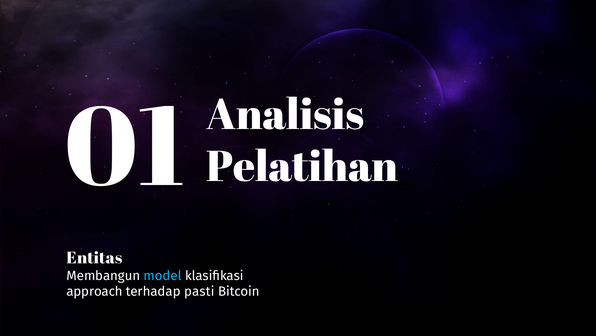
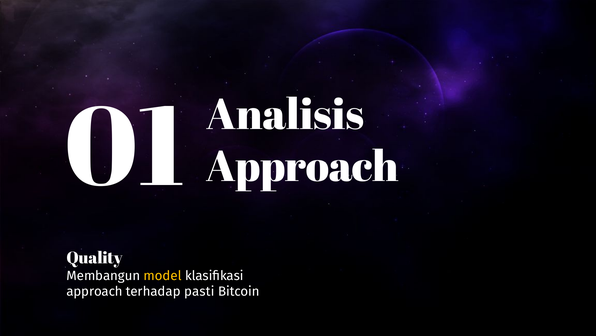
Pelatihan at (302, 166): Pelatihan -> Approach
Entitas: Entitas -> Quality
model colour: light blue -> yellow
